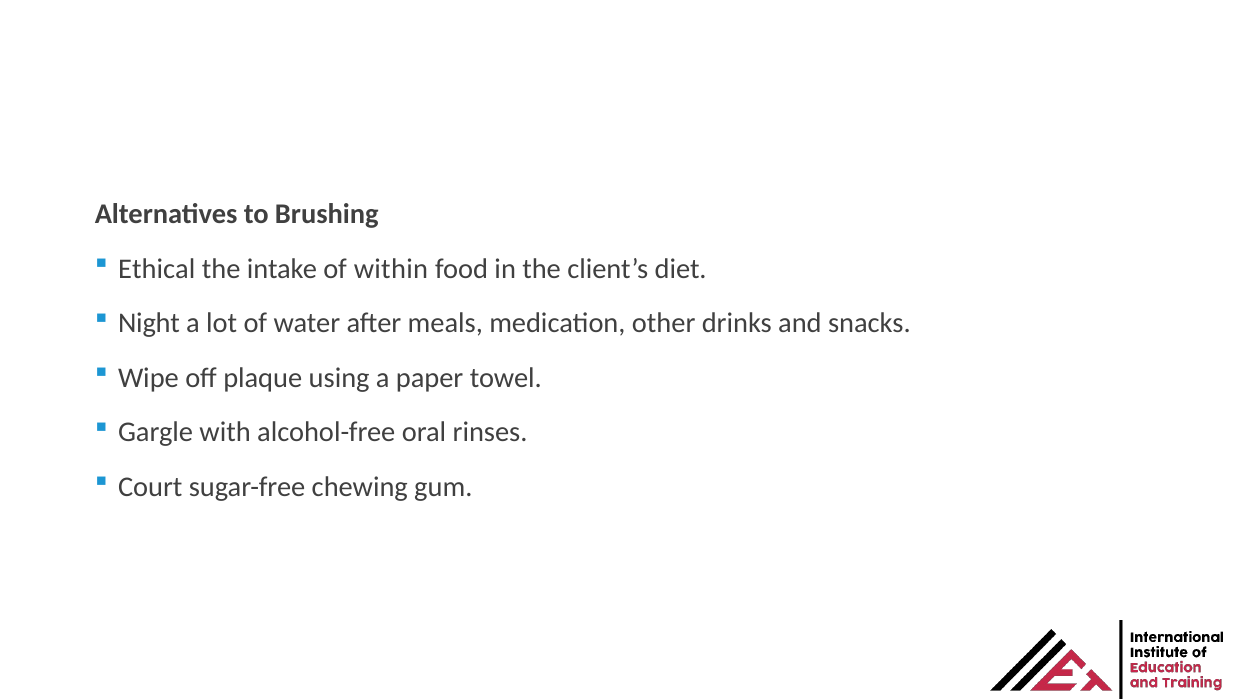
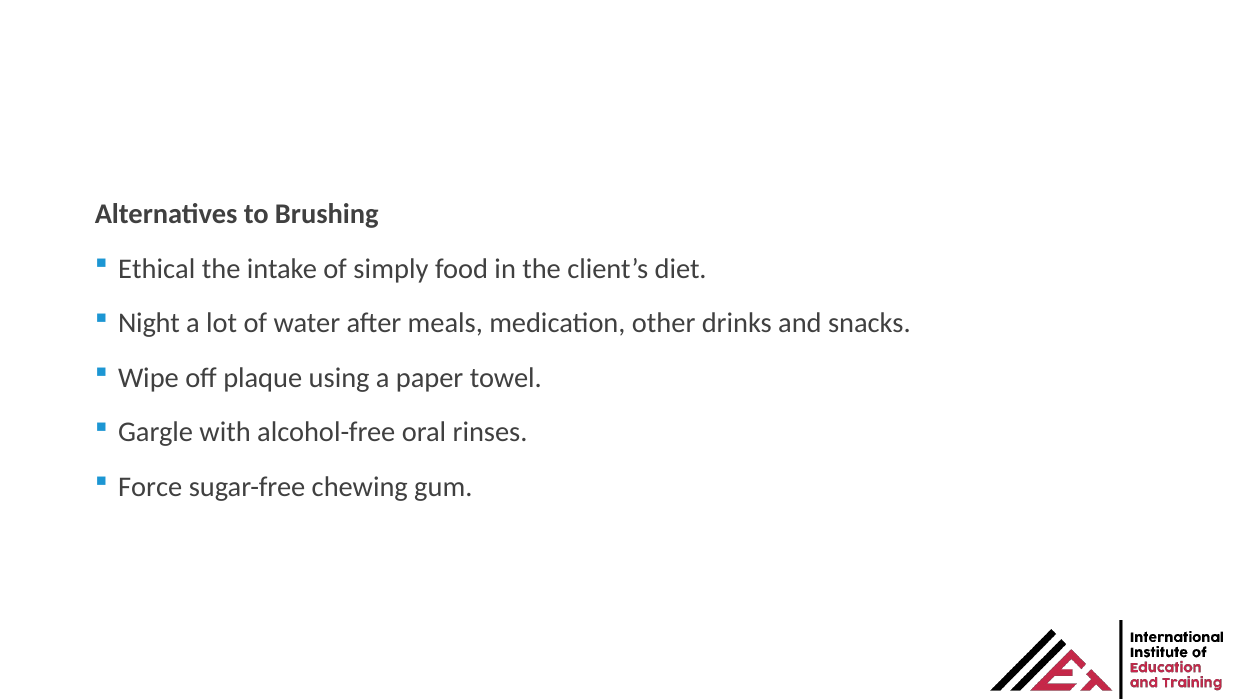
within: within -> simply
Court: Court -> Force
